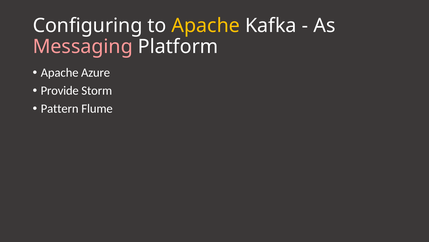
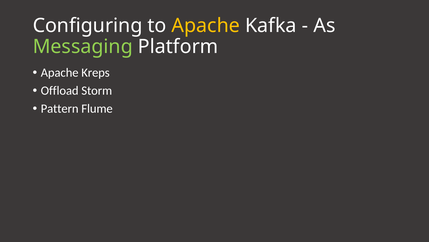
Messaging colour: pink -> light green
Azure: Azure -> Kreps
Provide: Provide -> Offload
